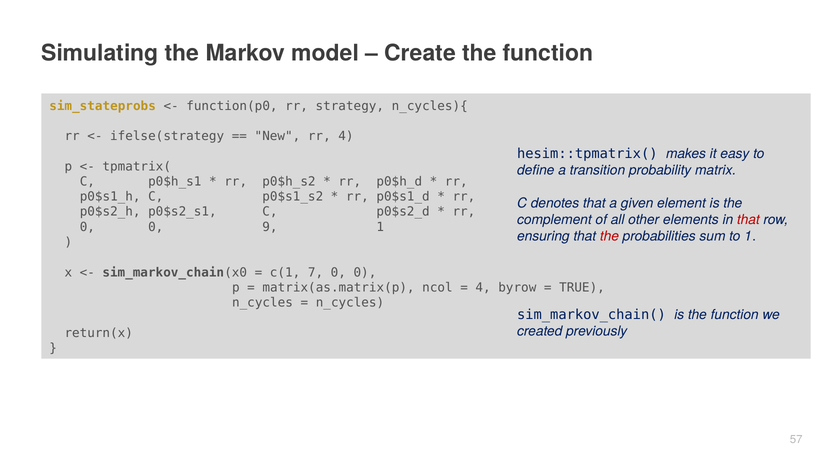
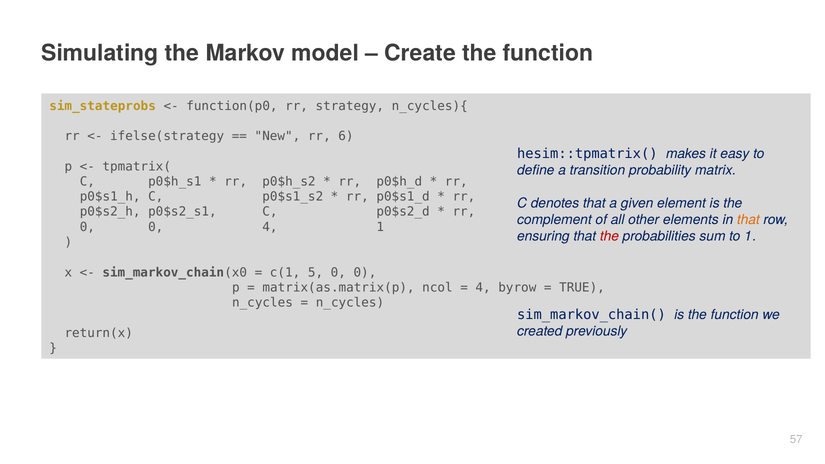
rr 4: 4 -> 6
that at (748, 220) colour: red -> orange
0 9: 9 -> 4
7: 7 -> 5
